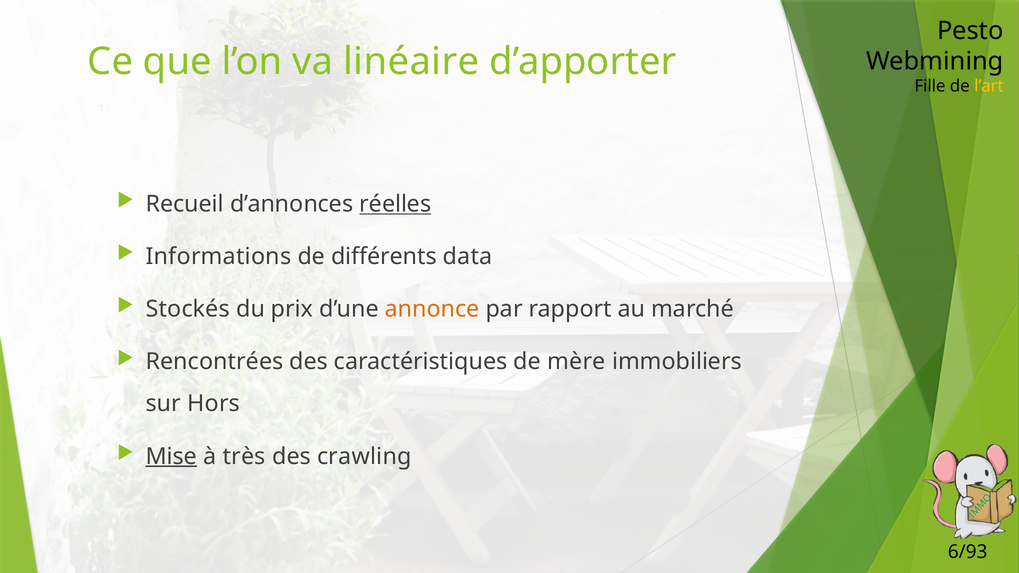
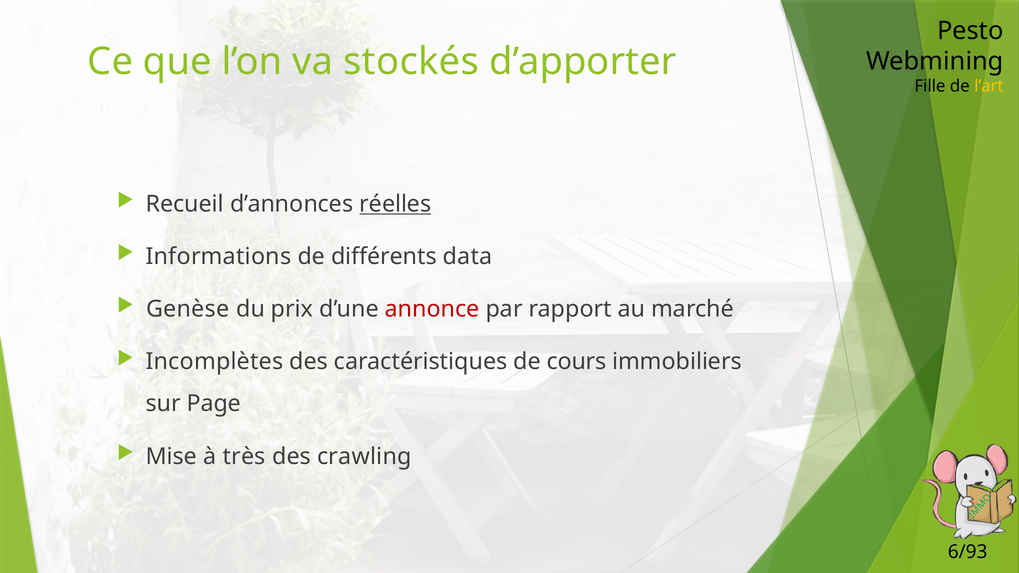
linéaire: linéaire -> stockés
Stockés: Stockés -> Genèse
annonce colour: orange -> red
Rencontrées: Rencontrées -> Incomplètes
mère: mère -> cours
Hors: Hors -> Page
Mise underline: present -> none
